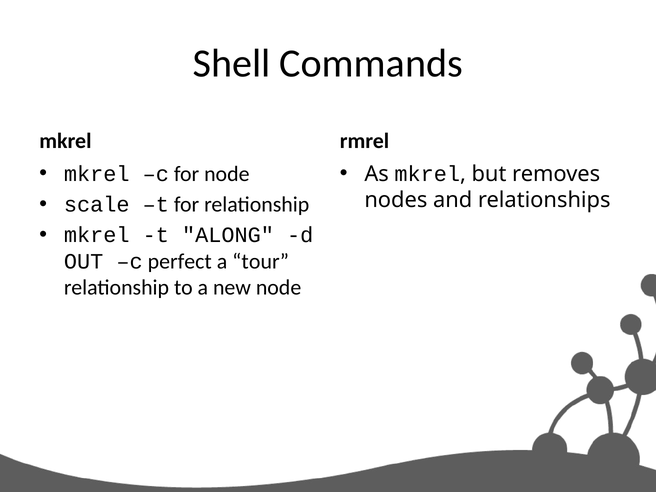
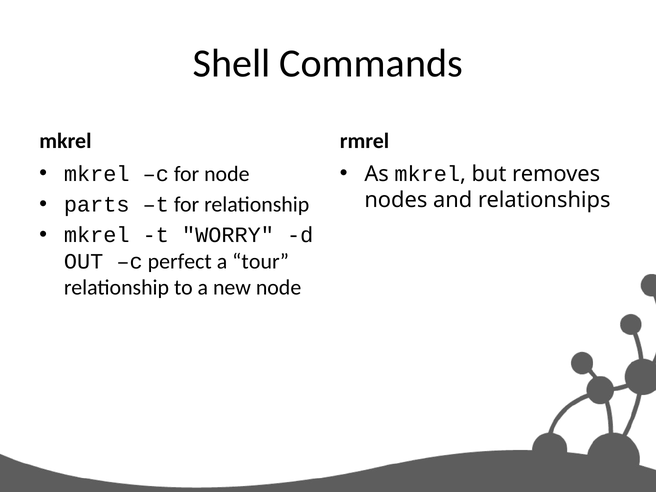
scale: scale -> parts
ALONG: ALONG -> WORRY
